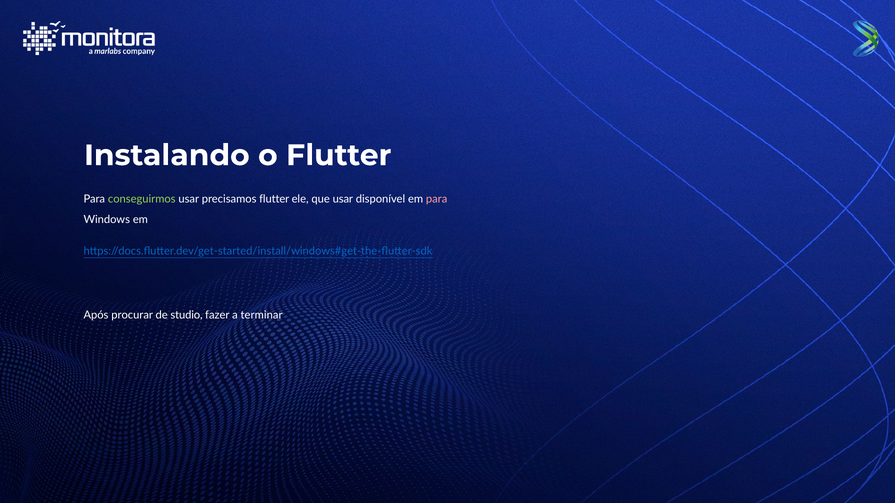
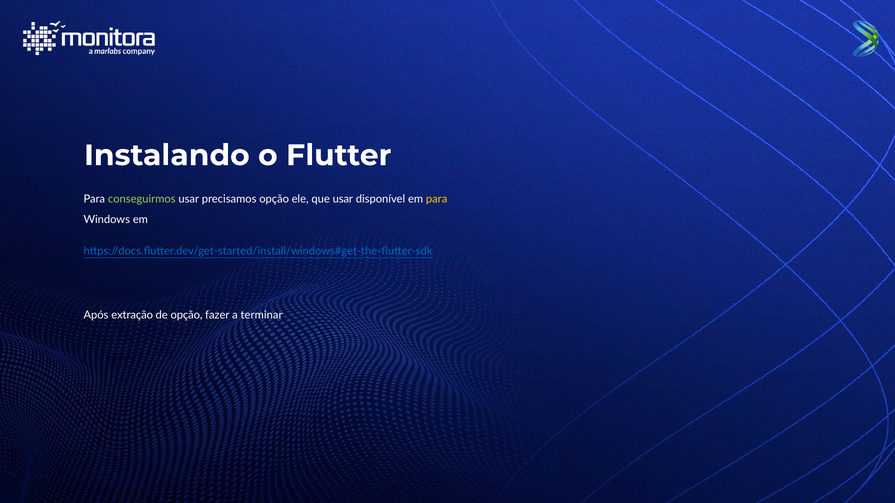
precisamos flutter: flutter -> opção
para at (437, 199) colour: pink -> yellow
procurar: procurar -> extração
de studio: studio -> opção
